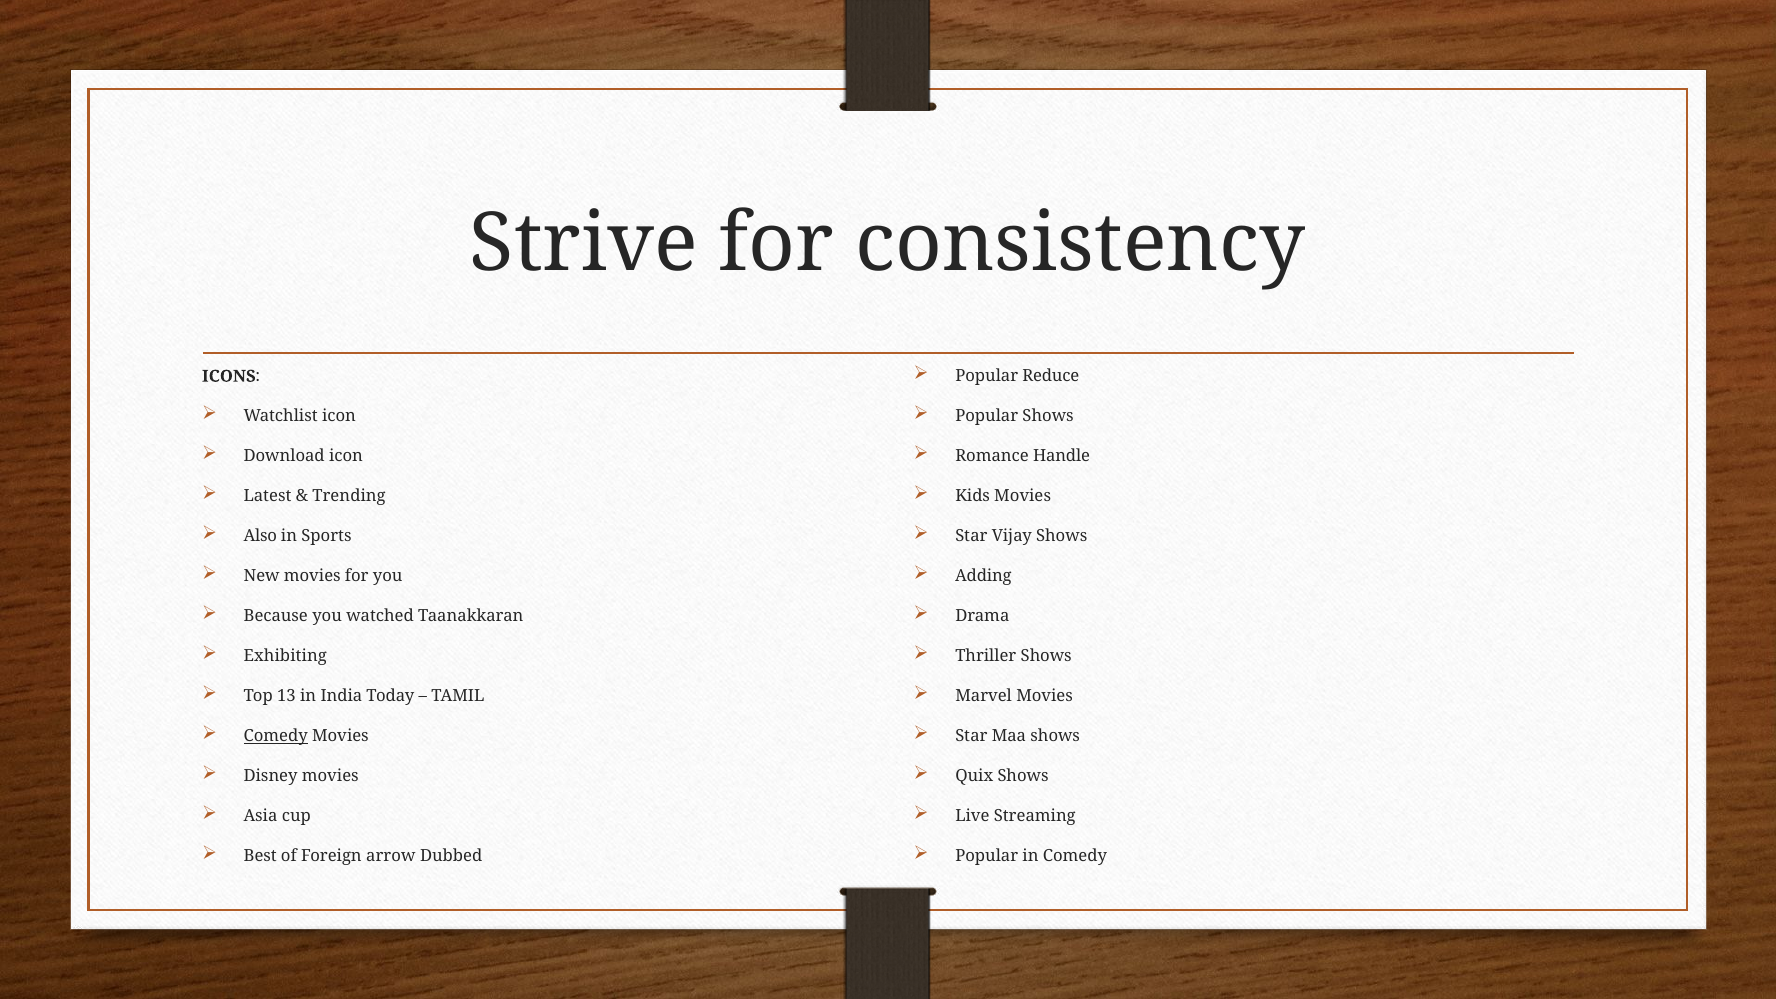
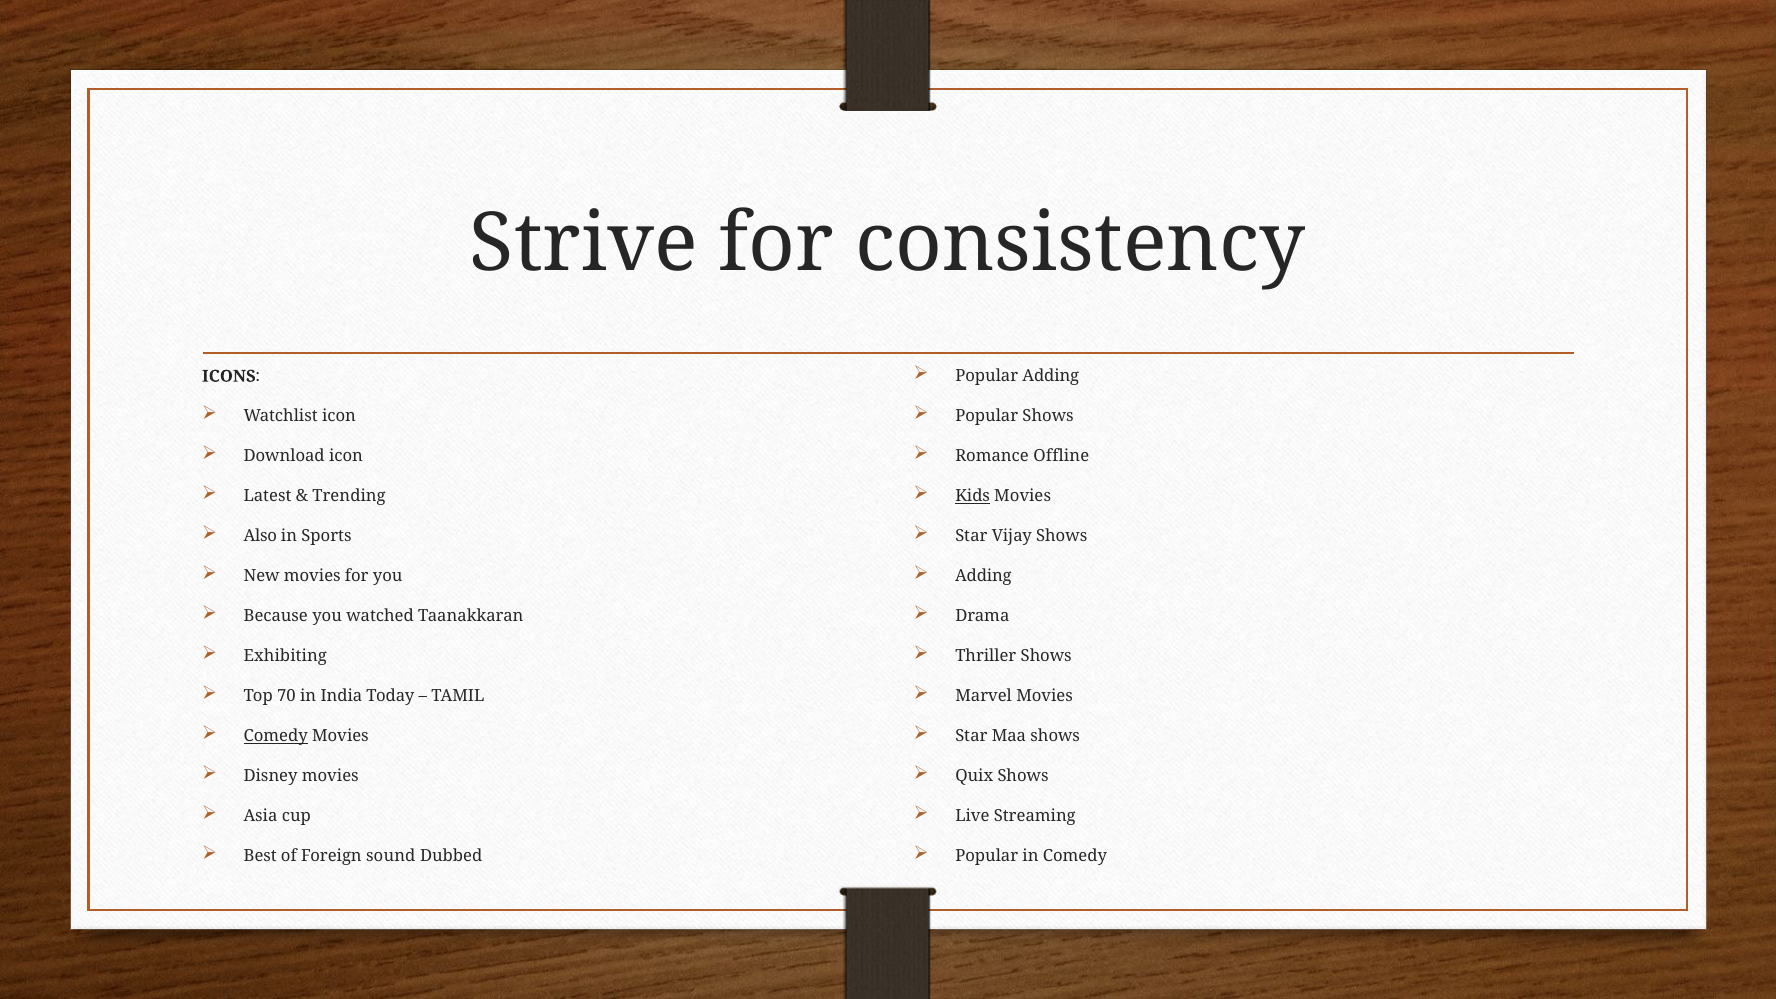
Popular Reduce: Reduce -> Adding
Handle: Handle -> Offline
Kids underline: none -> present
13: 13 -> 70
arrow: arrow -> sound
